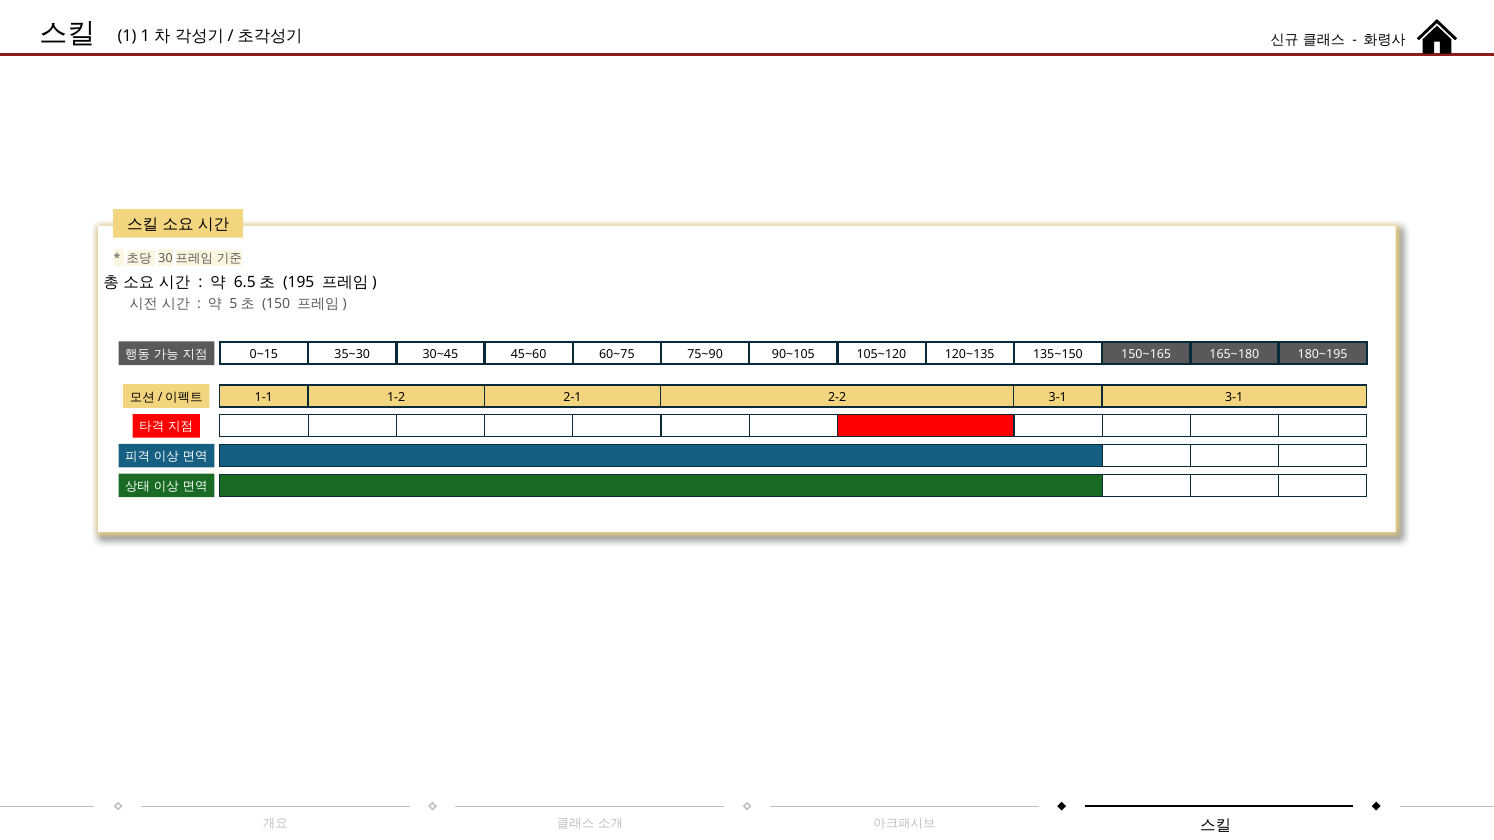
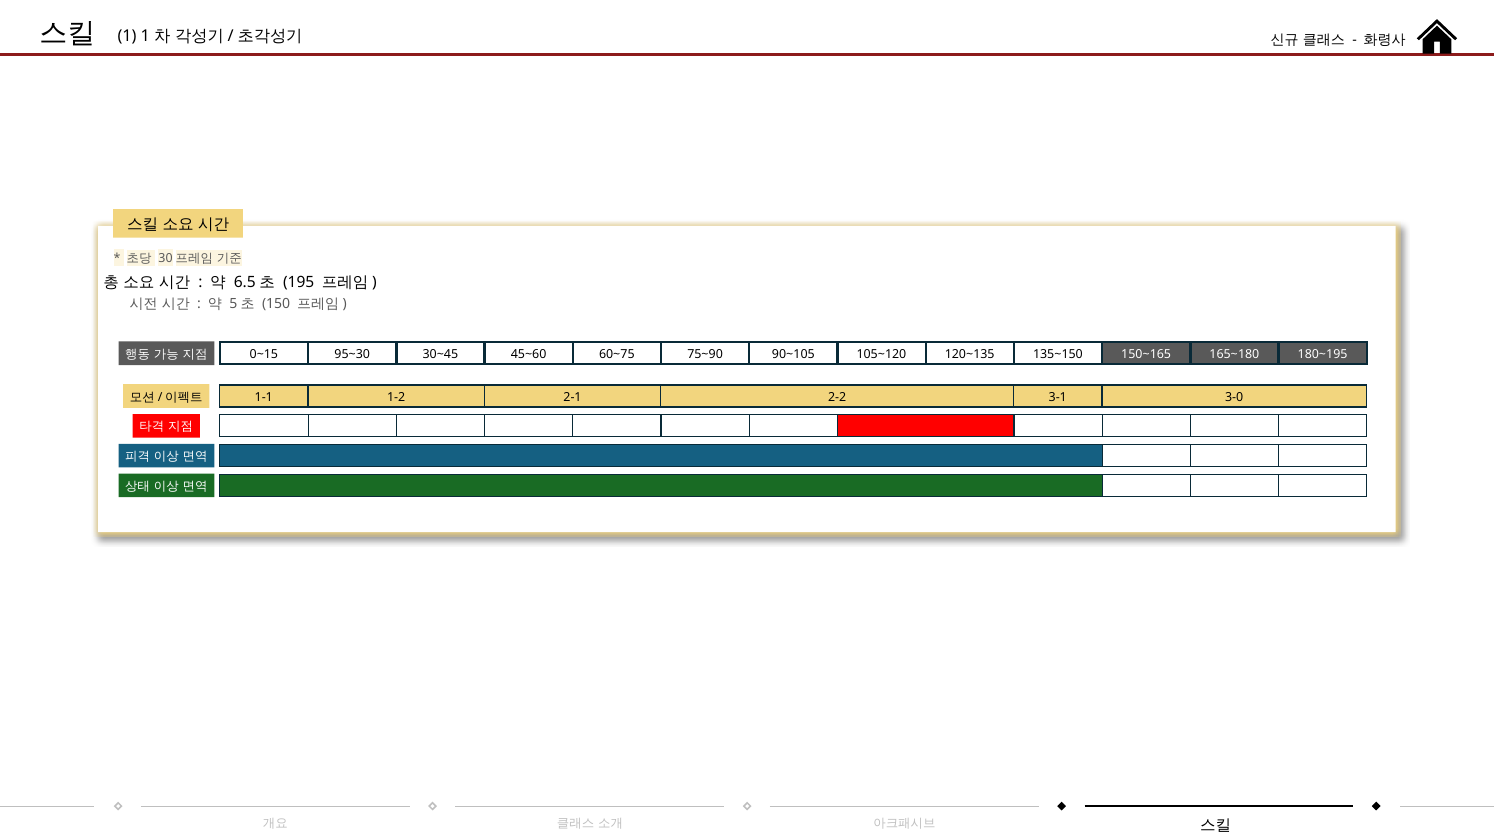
35~30: 35~30 -> 95~30
3-1 3-1: 3-1 -> 3-0
